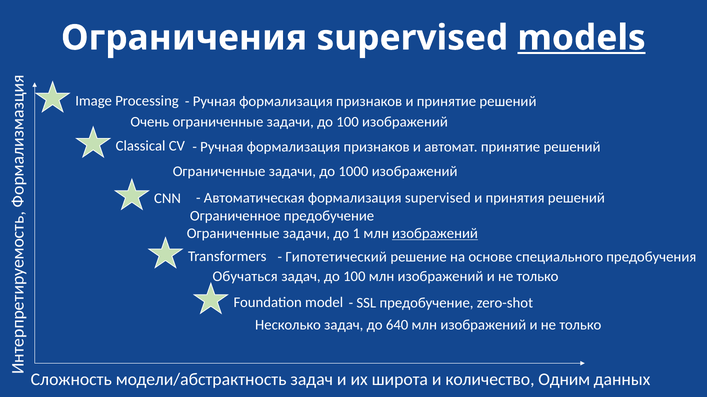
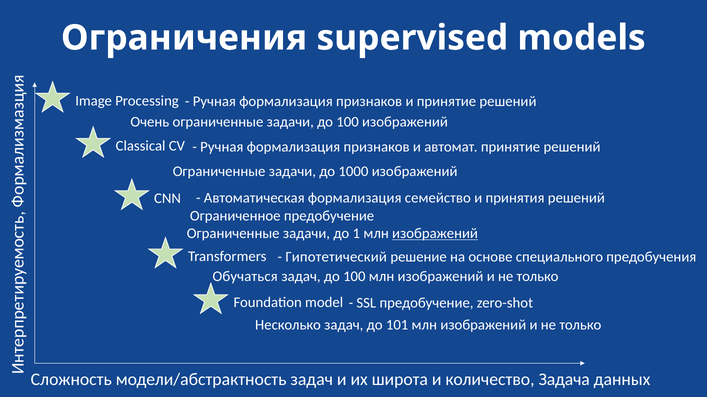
models underline: present -> none
формализация supervised: supervised -> семейство
640: 640 -> 101
Одним: Одним -> Задача
